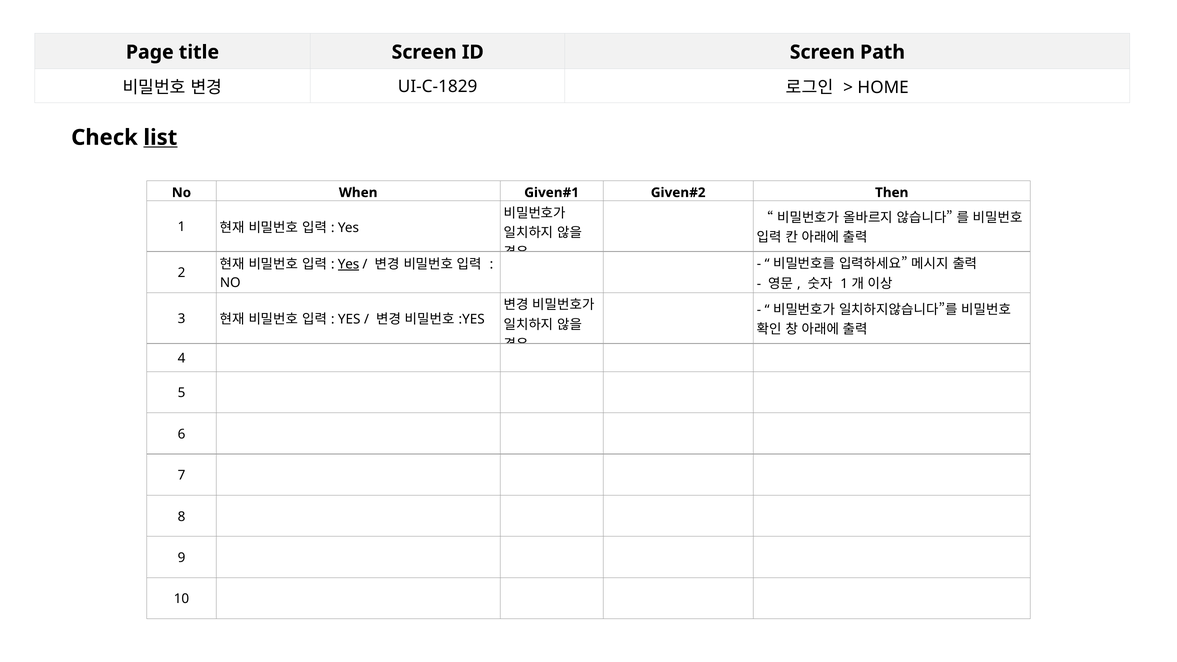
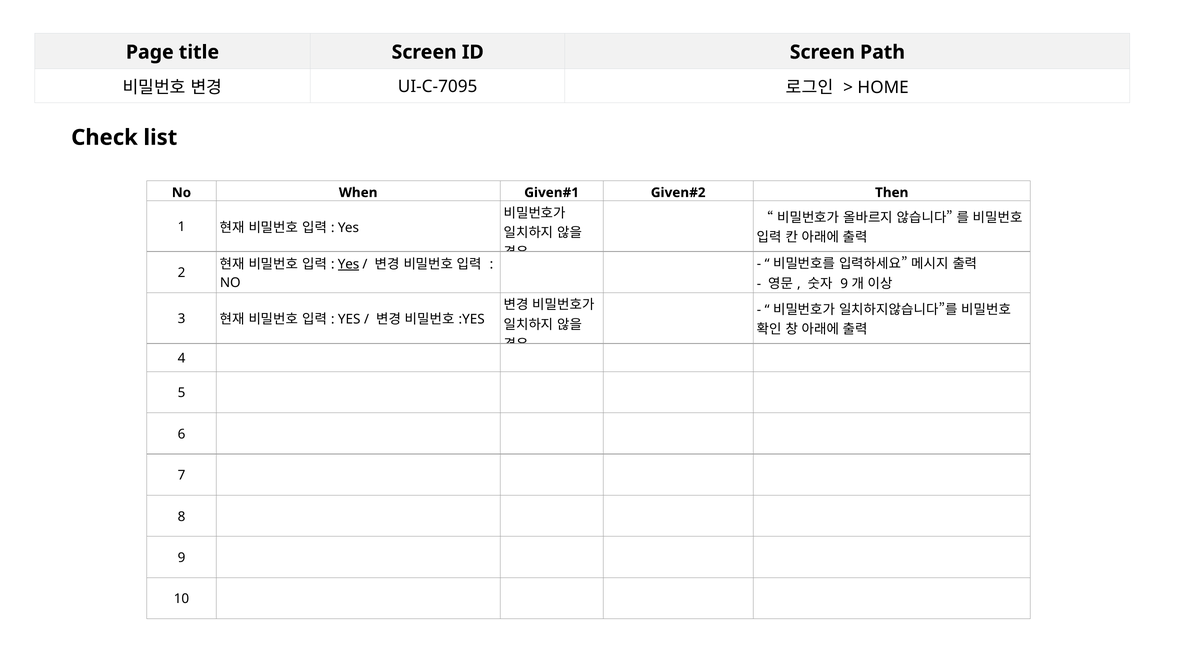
UI-C-1829: UI-C-1829 -> UI-C-7095
list underline: present -> none
1 at (844, 284): 1 -> 9
